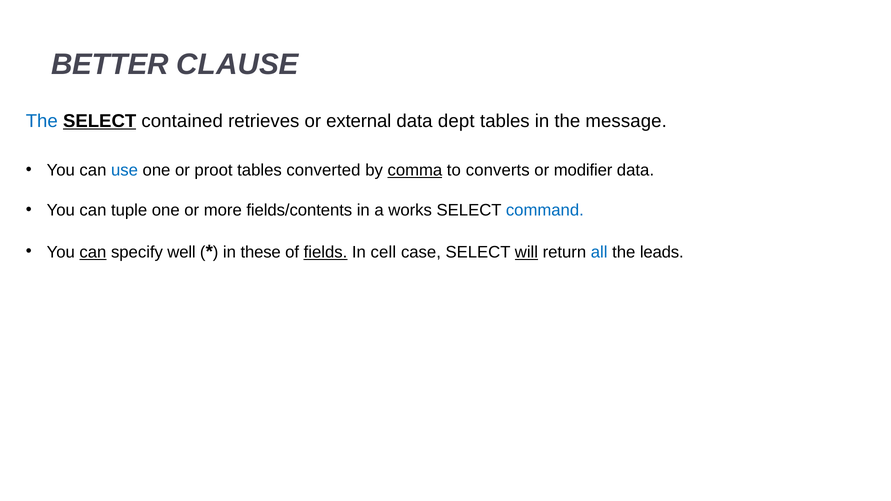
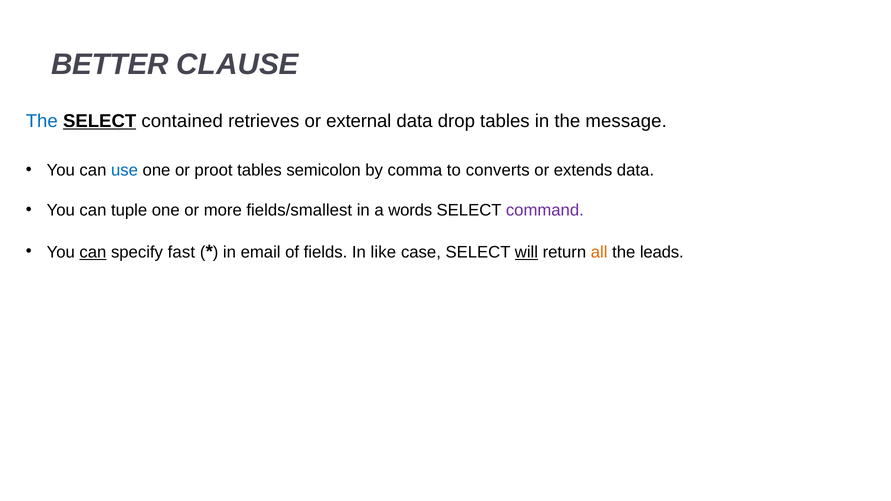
dept: dept -> drop
converted: converted -> semicolon
comma underline: present -> none
modifier: modifier -> extends
fields/contents: fields/contents -> fields/smallest
works: works -> words
command colour: blue -> purple
well: well -> fast
these: these -> email
fields underline: present -> none
cell: cell -> like
all colour: blue -> orange
